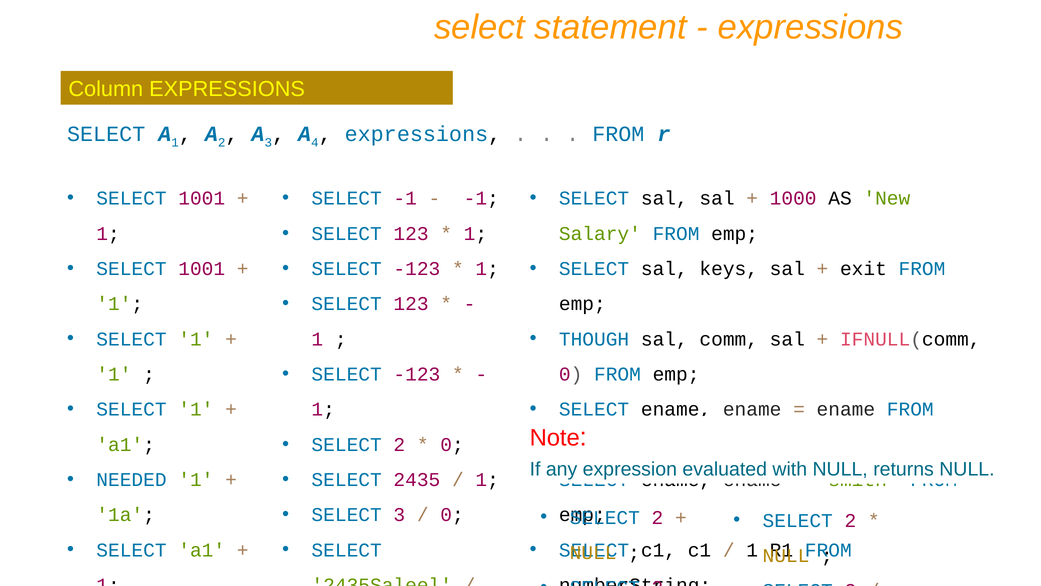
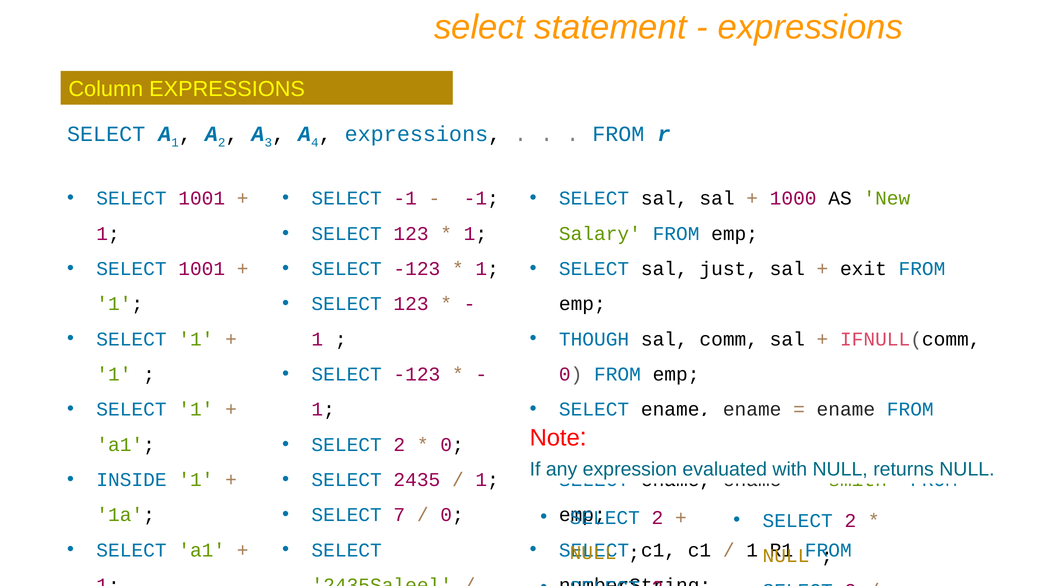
keys: keys -> just
NEEDED: NEEDED -> INSIDE
SELECT 3: 3 -> 7
